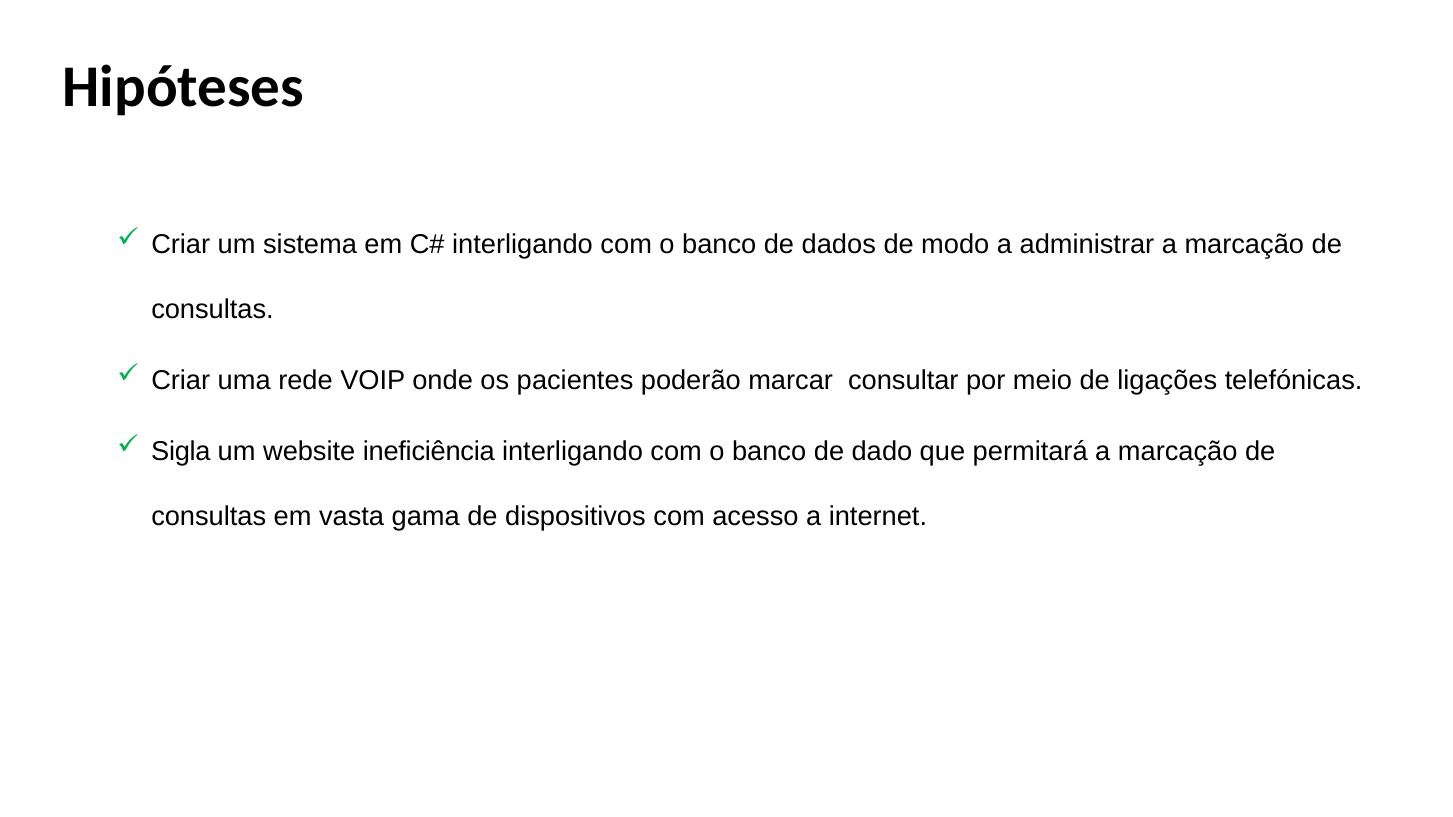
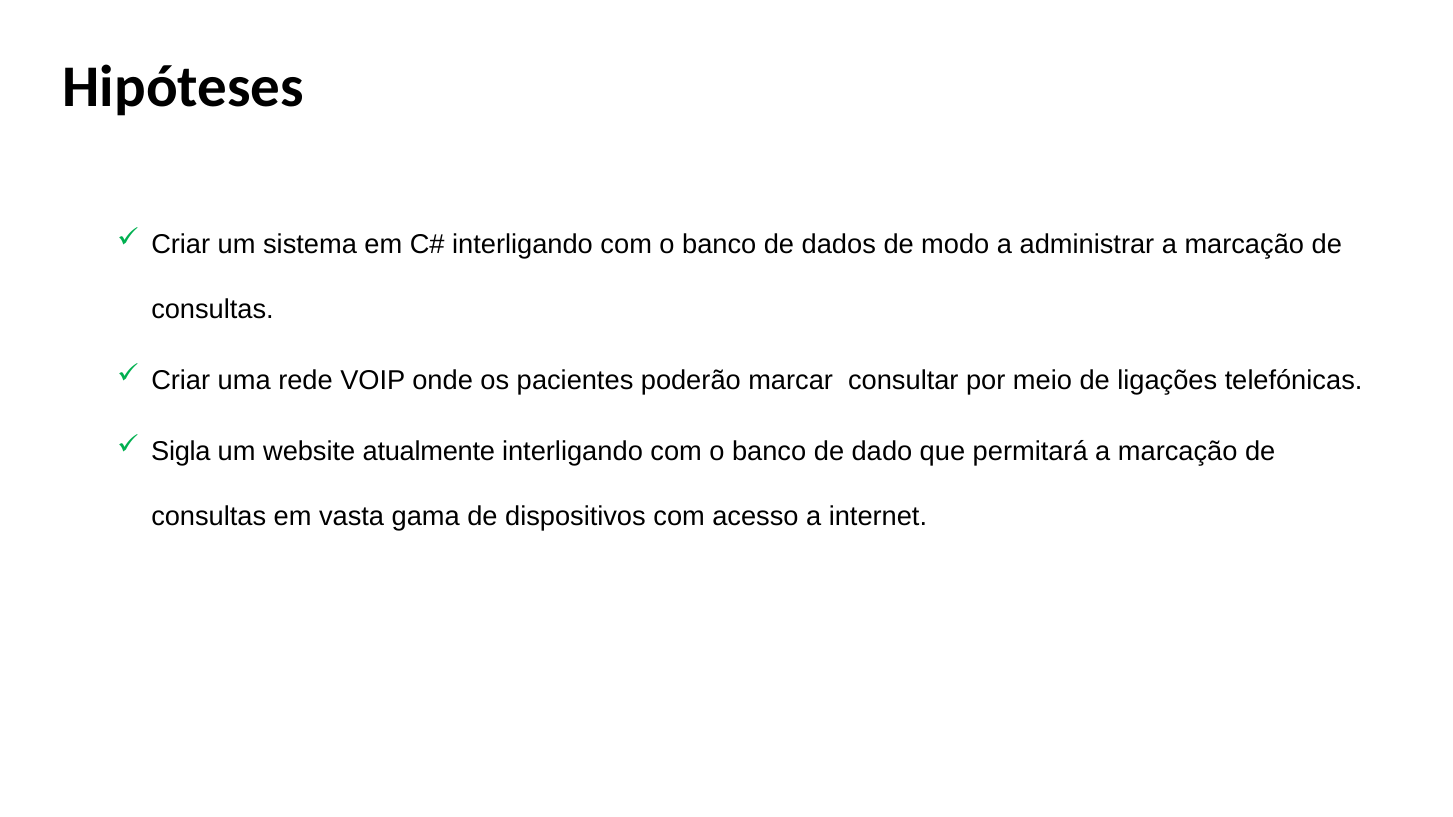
ineficiência: ineficiência -> atualmente
